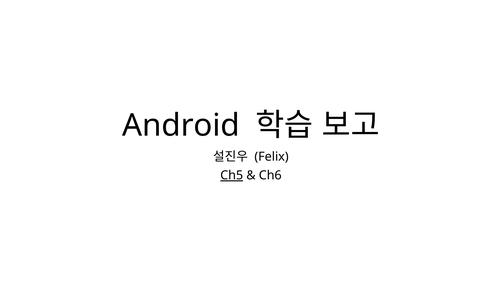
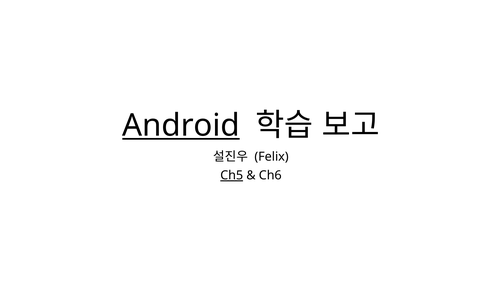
Android underline: none -> present
